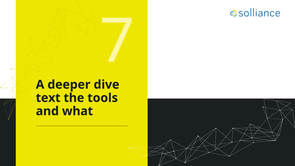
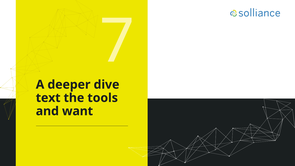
what: what -> want
